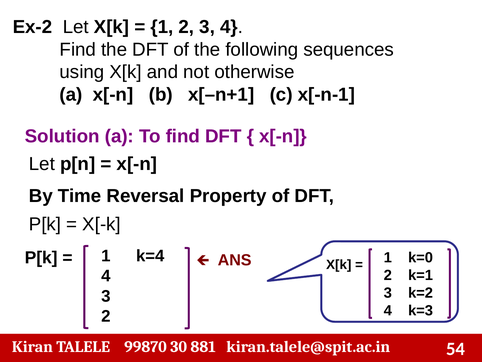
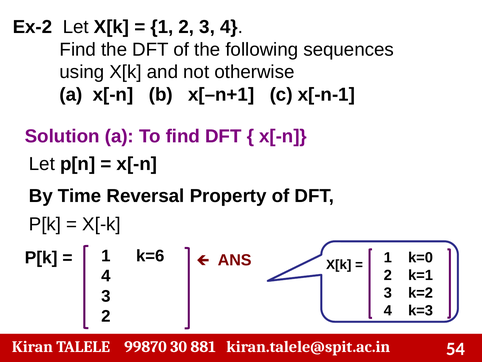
k=4: k=4 -> k=6
